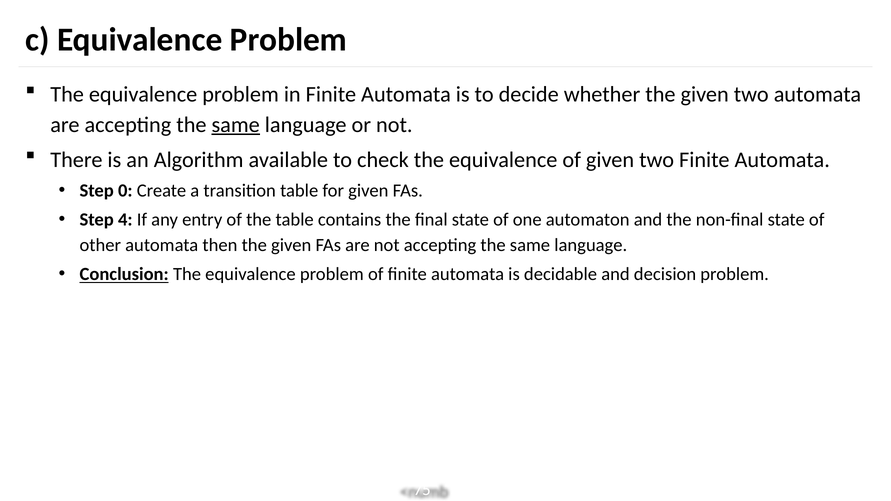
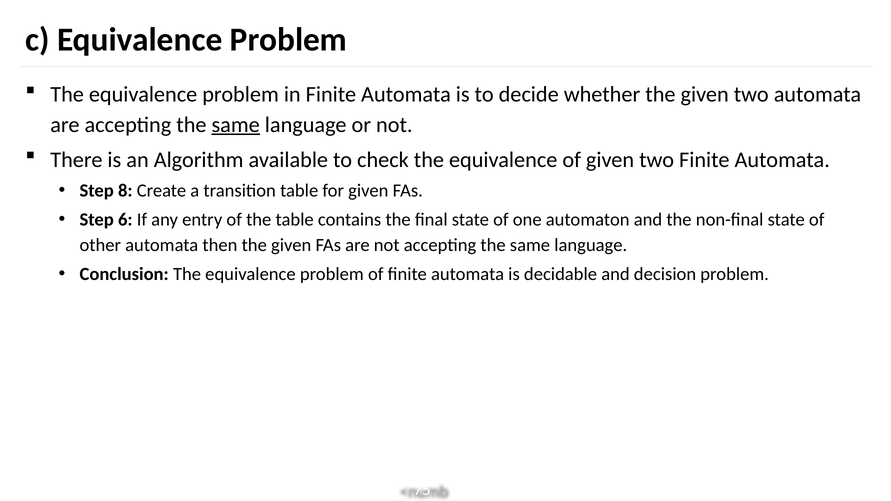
0: 0 -> 8
4: 4 -> 6
Conclusion underline: present -> none
